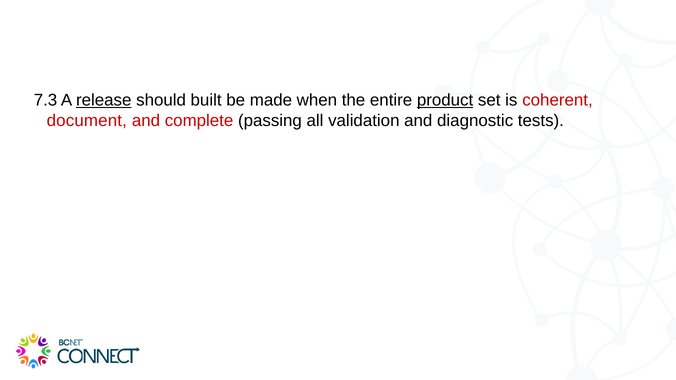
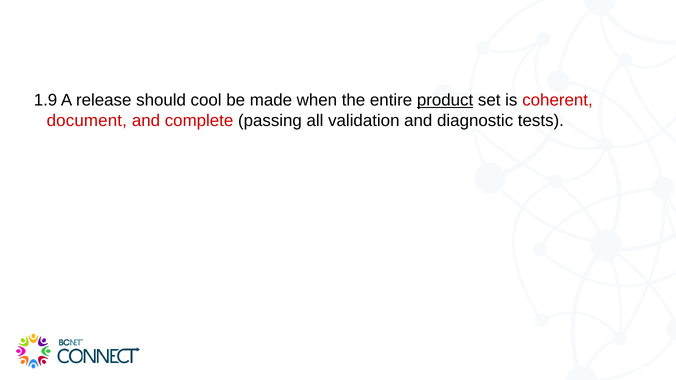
7.3: 7.3 -> 1.9
release underline: present -> none
built: built -> cool
